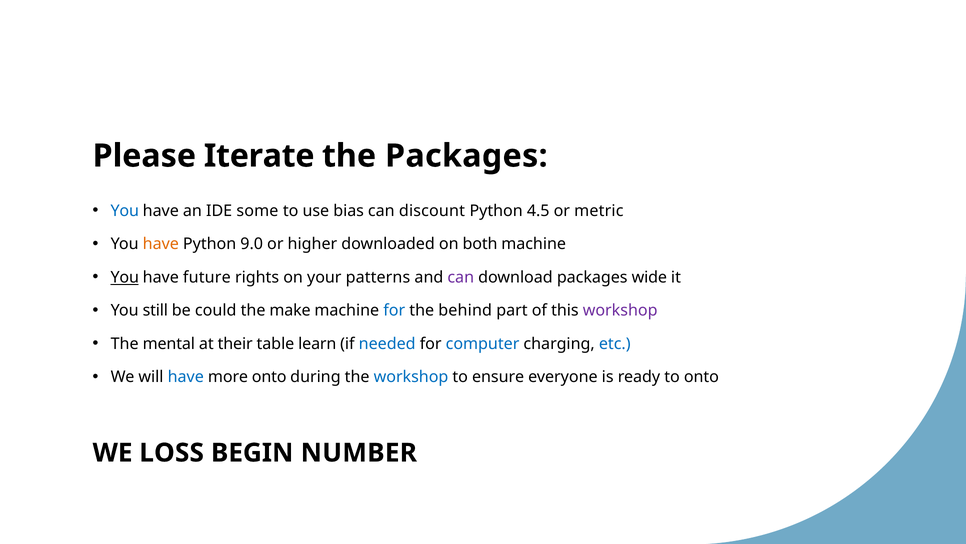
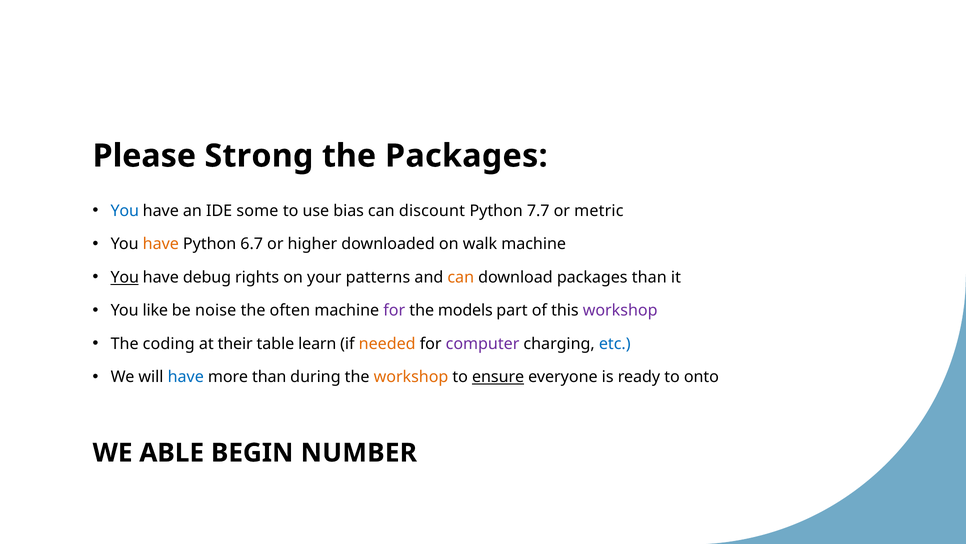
Iterate: Iterate -> Strong
4.5: 4.5 -> 7.7
9.0: 9.0 -> 6.7
both: both -> walk
future: future -> debug
can at (461, 277) colour: purple -> orange
packages wide: wide -> than
still: still -> like
could: could -> noise
make: make -> often
for at (394, 310) colour: blue -> purple
behind: behind -> models
mental: mental -> coding
needed colour: blue -> orange
computer colour: blue -> purple
more onto: onto -> than
workshop at (411, 377) colour: blue -> orange
ensure underline: none -> present
LOSS: LOSS -> ABLE
